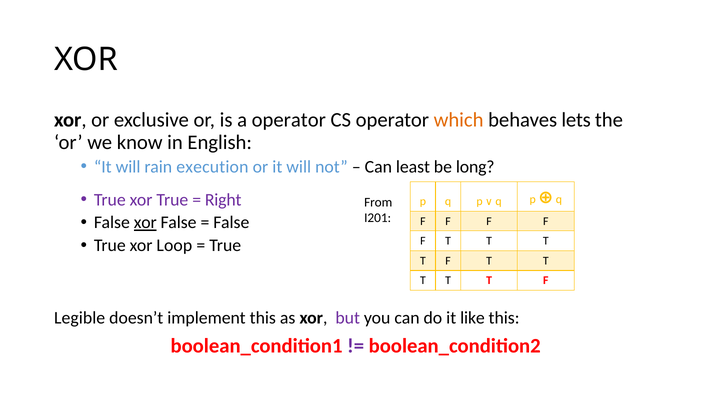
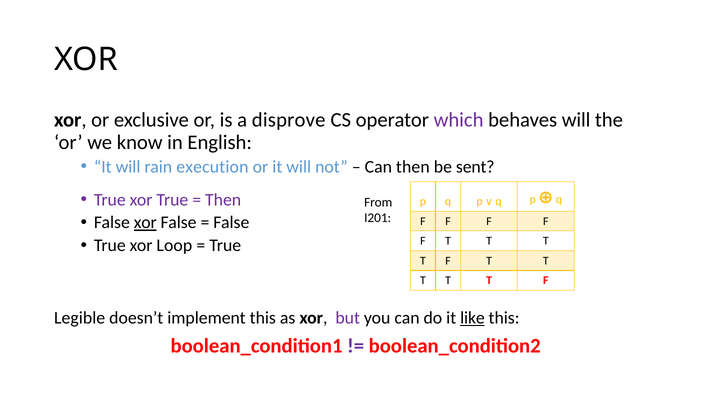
a operator: operator -> disprove
which colour: orange -> purple
behaves lets: lets -> will
Can least: least -> then
long: long -> sent
Right at (223, 200): Right -> Then
like underline: none -> present
